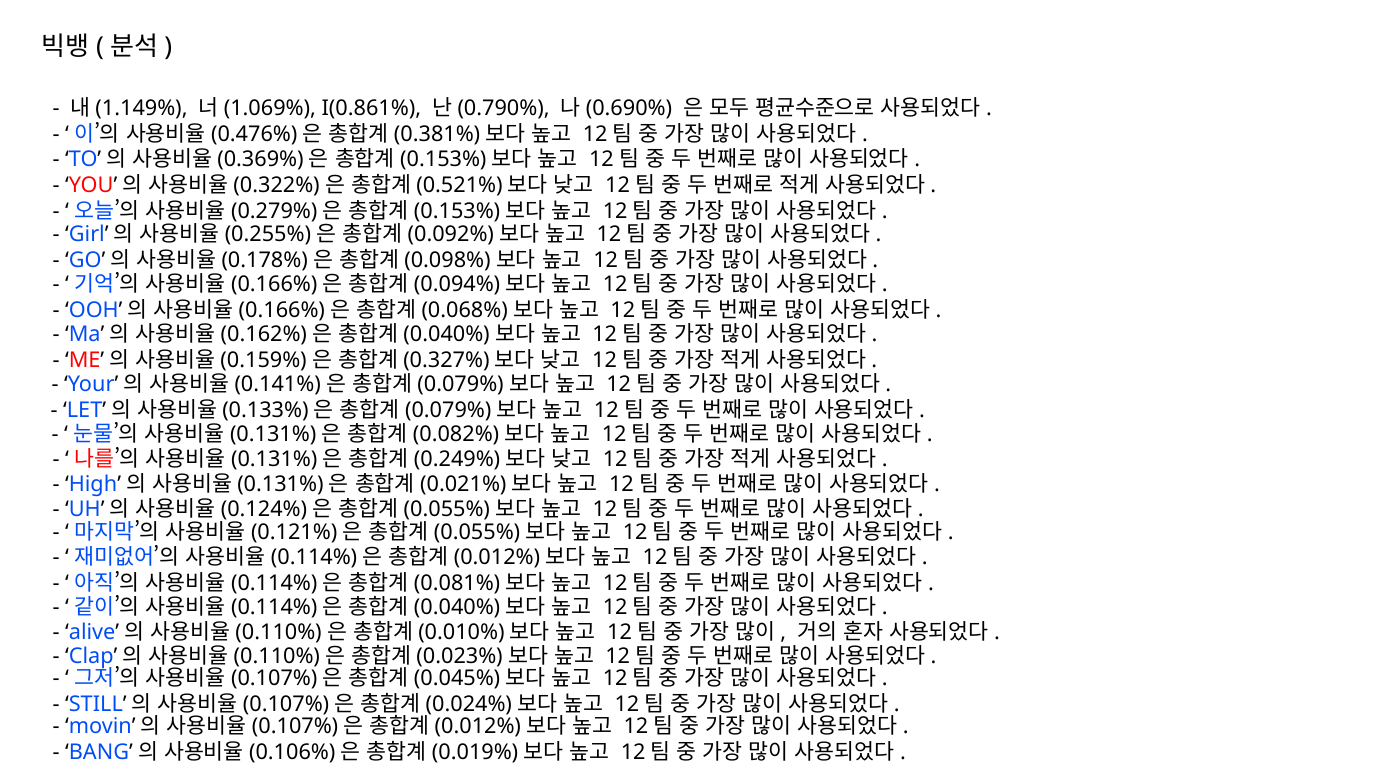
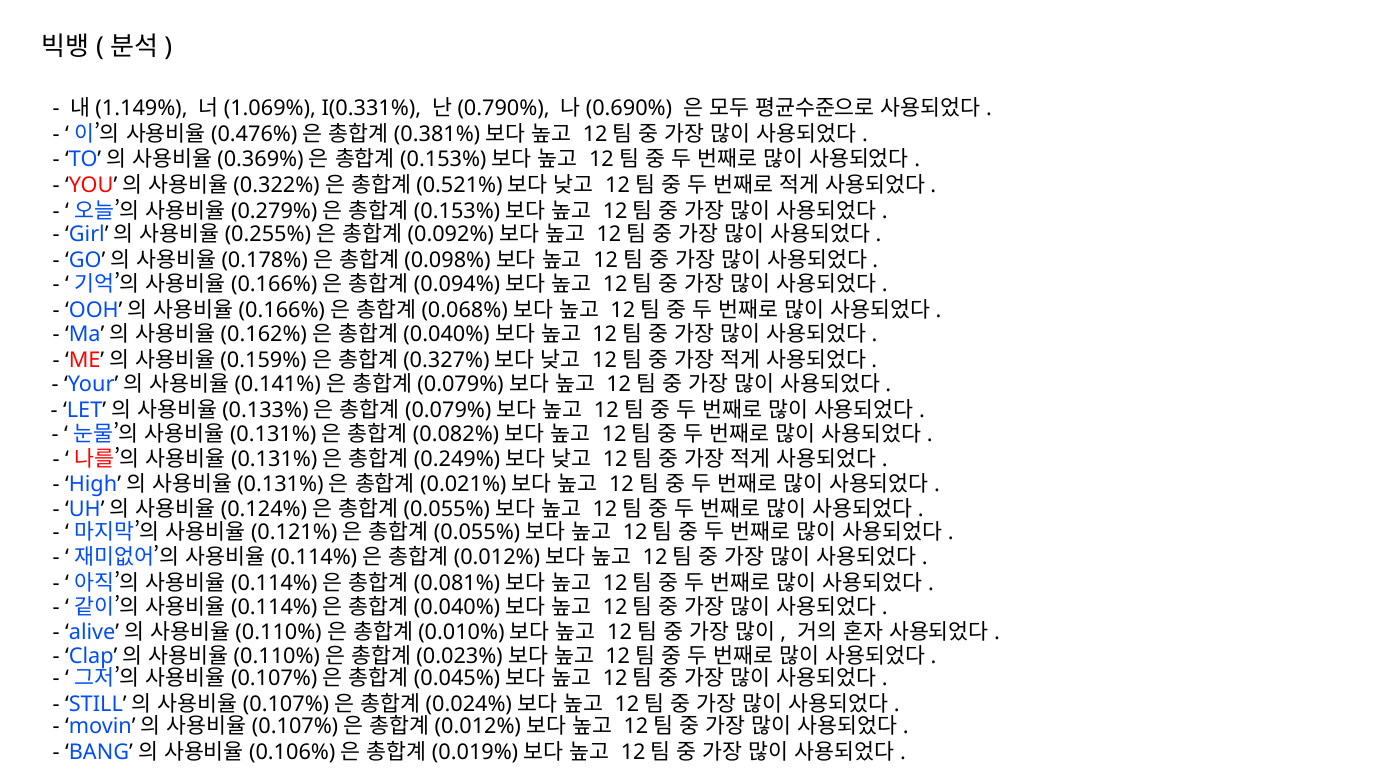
I(0.861%: I(0.861% -> I(0.331%
